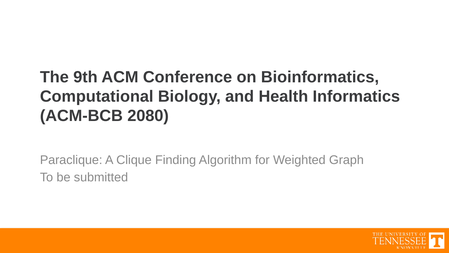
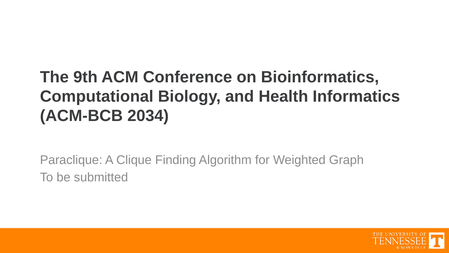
2080: 2080 -> 2034
